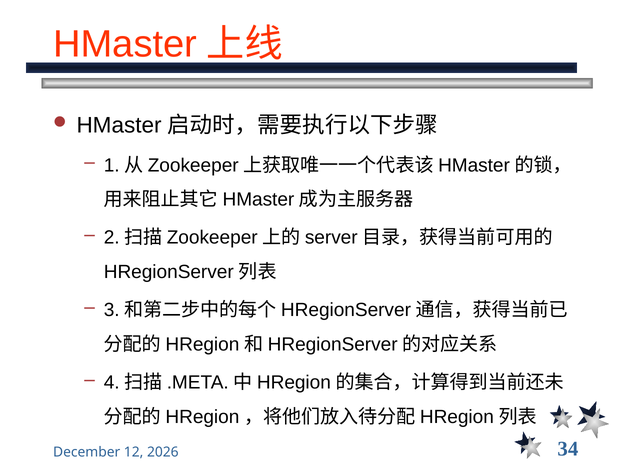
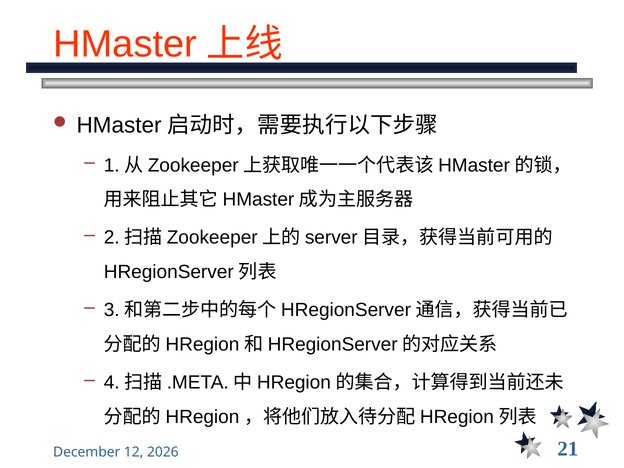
34: 34 -> 21
